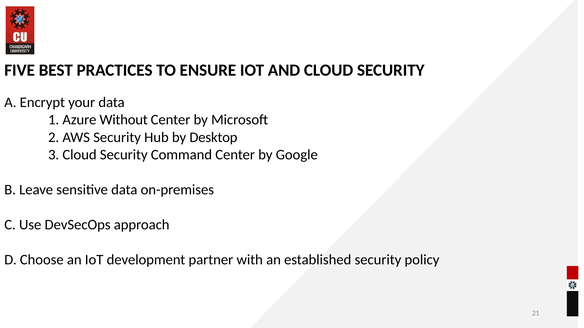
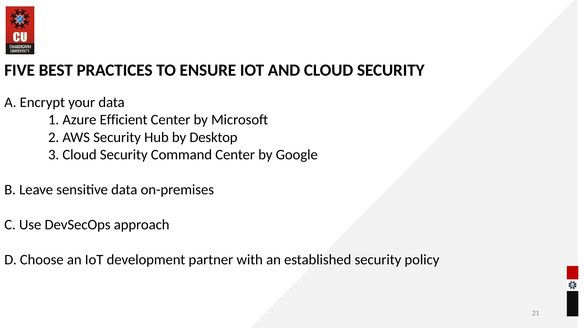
Without: Without -> Efficient
